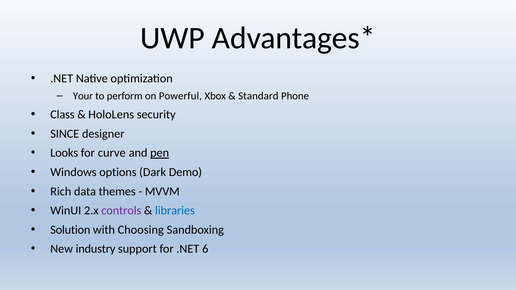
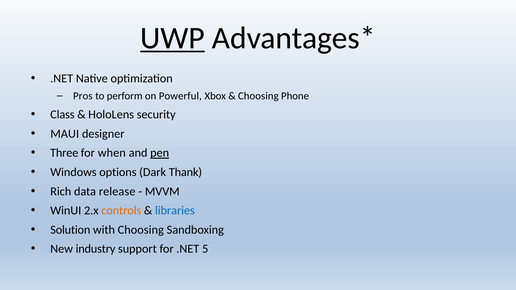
UWP underline: none -> present
Your: Your -> Pros
Standard at (258, 96): Standard -> Choosing
SINCE: SINCE -> MAUI
Looks: Looks -> Three
curve: curve -> when
Demo: Demo -> Thank
themes: themes -> release
controls colour: purple -> orange
6: 6 -> 5
